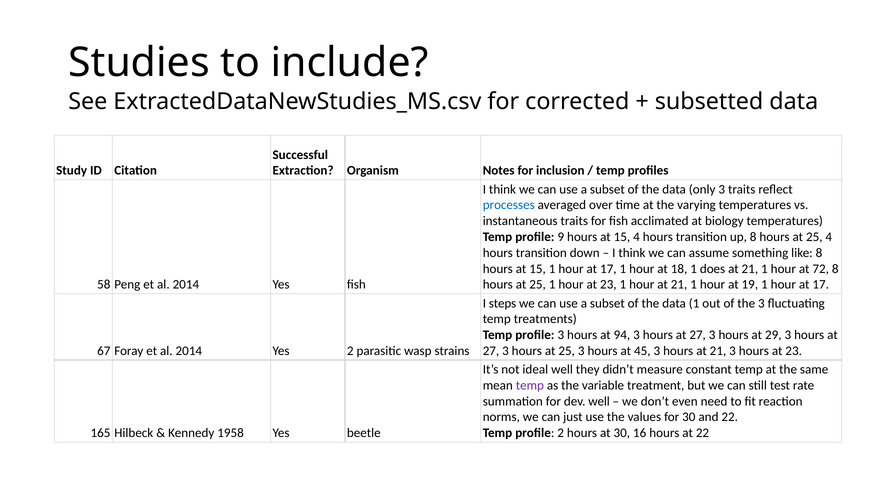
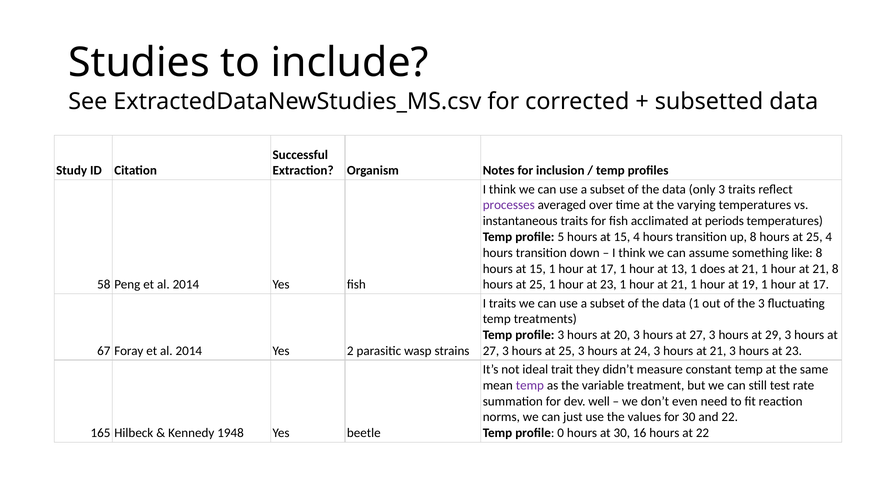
processes colour: blue -> purple
biology: biology -> periods
9: 9 -> 5
18: 18 -> 13
72 at (821, 269): 72 -> 21
I steps: steps -> traits
94: 94 -> 20
45: 45 -> 24
ideal well: well -> trait
1958: 1958 -> 1948
profile 2: 2 -> 0
